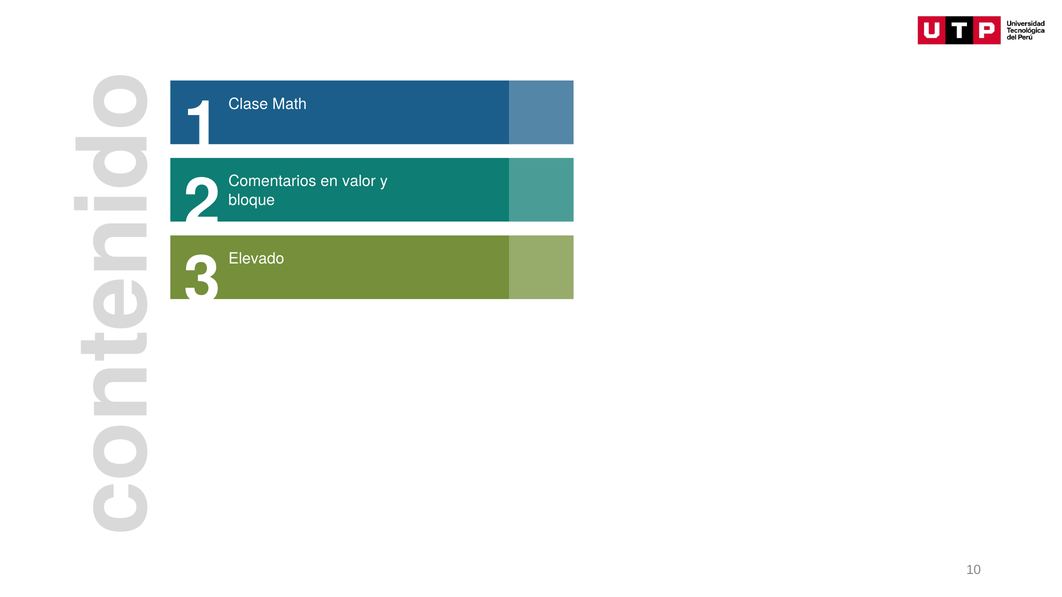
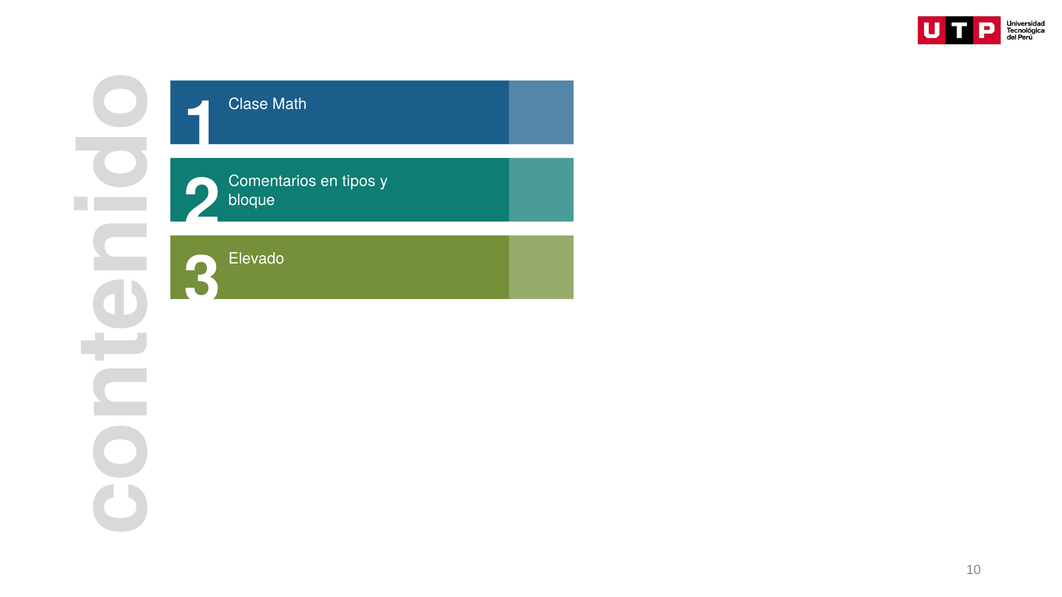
valor: valor -> tipos
